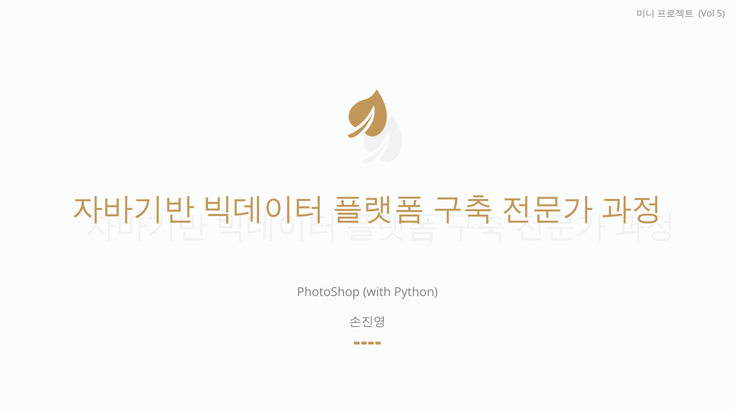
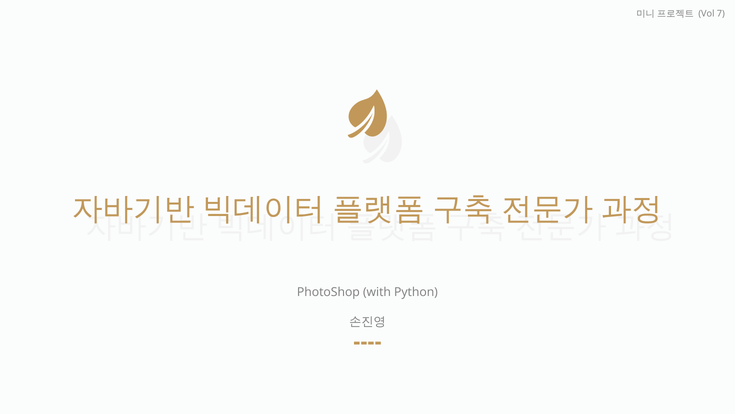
5: 5 -> 7
